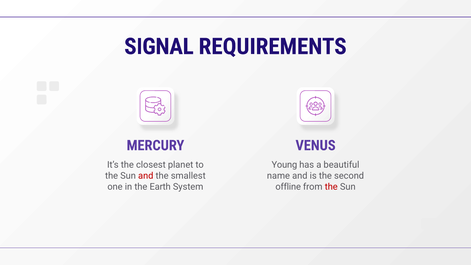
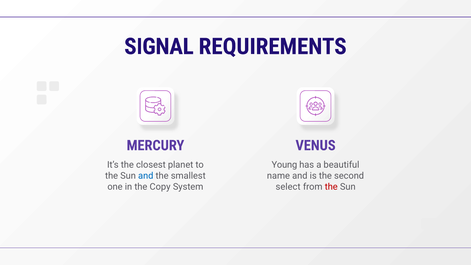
and at (146, 176) colour: red -> blue
Earth: Earth -> Copy
offline: offline -> select
